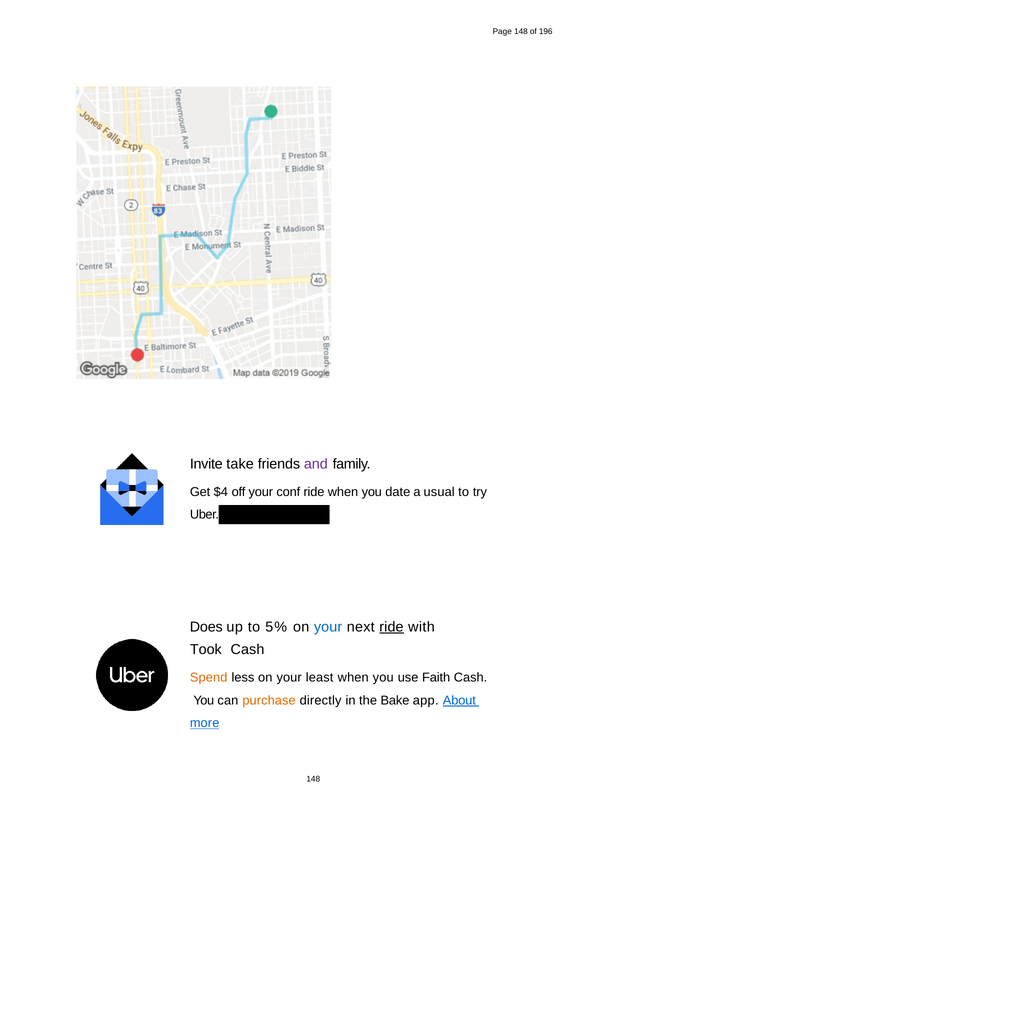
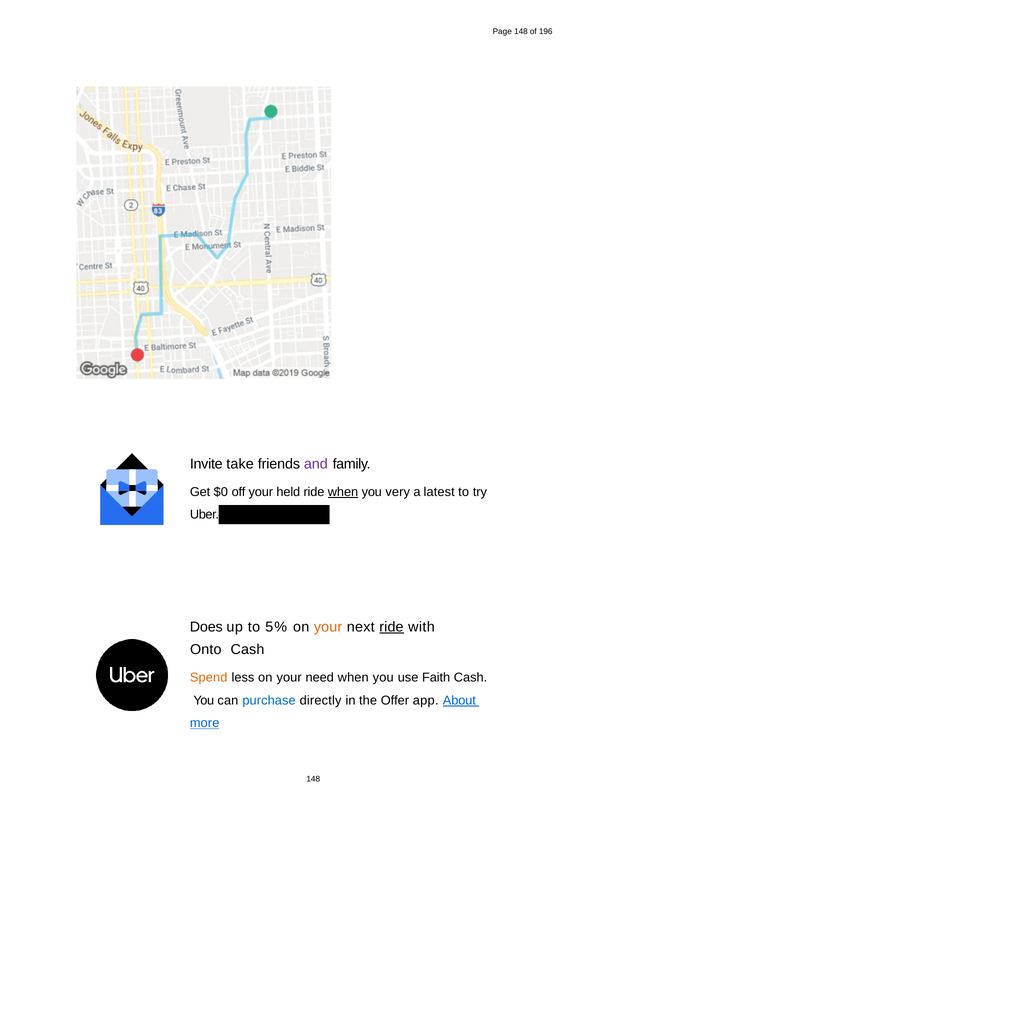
$4: $4 -> $0
conf: conf -> held
when at (343, 492) underline: none -> present
date: date -> very
usual: usual -> latest
your at (328, 627) colour: blue -> orange
Took: Took -> Onto
least: least -> need
purchase colour: orange -> blue
Bake: Bake -> Offer
